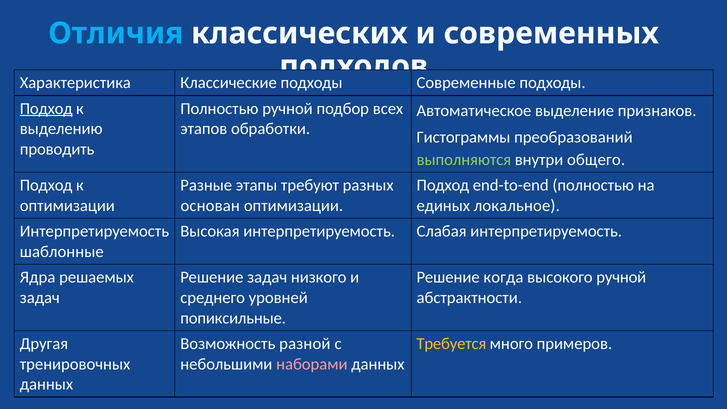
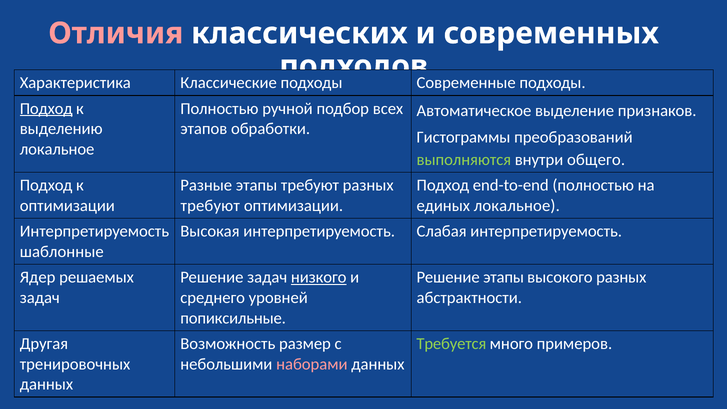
Отличия colour: light blue -> pink
проводить at (57, 149): проводить -> локальное
основан at (210, 206): основан -> требуют
Ядра: Ядра -> Ядер
низкого underline: none -> present
Решение когда: когда -> этапы
высокого ручной: ручной -> разных
разной: разной -> размер
Требуется colour: yellow -> light green
